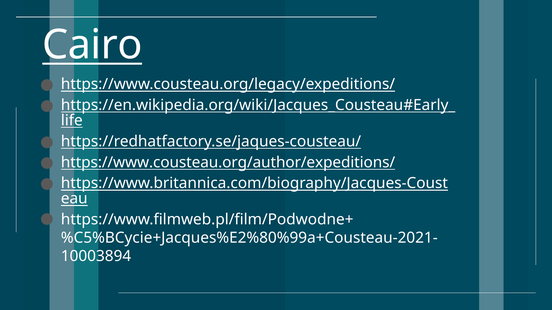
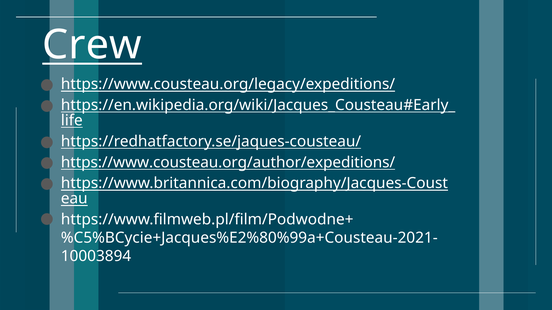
Cairo: Cairo -> Crew
